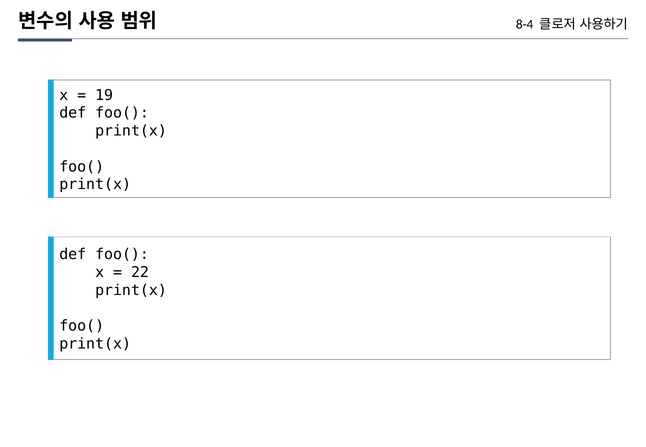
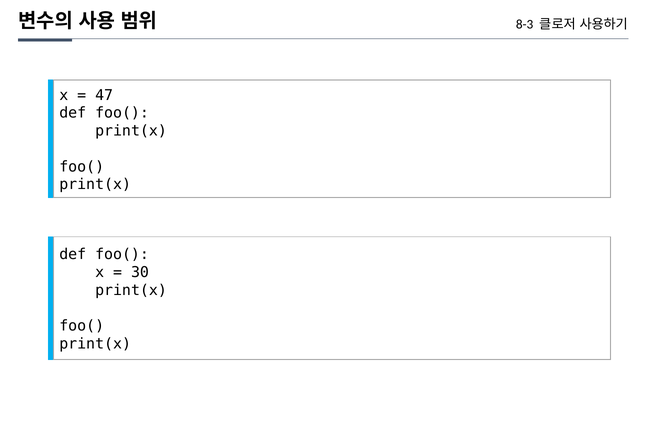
8-4: 8-4 -> 8-3
19: 19 -> 47
22: 22 -> 30
